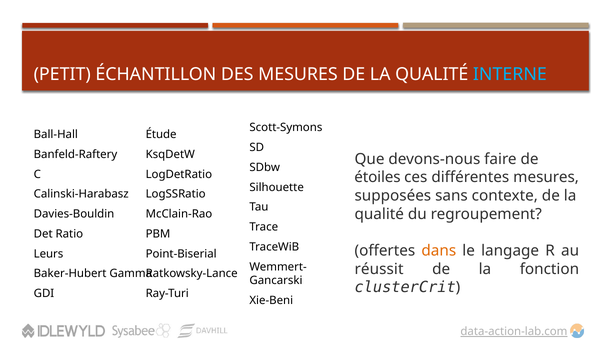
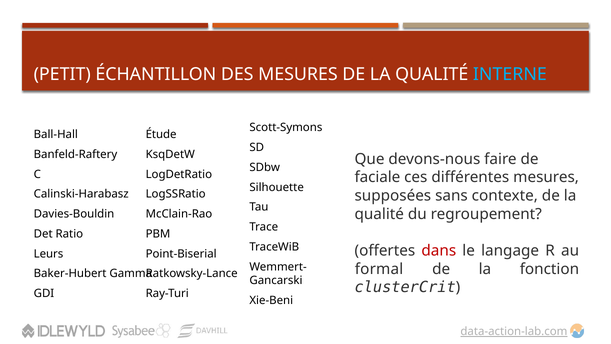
étoiles: étoiles -> faciale
dans colour: orange -> red
réussit: réussit -> formal
